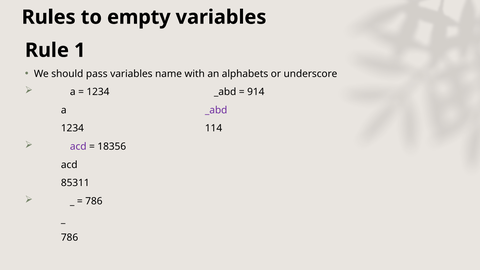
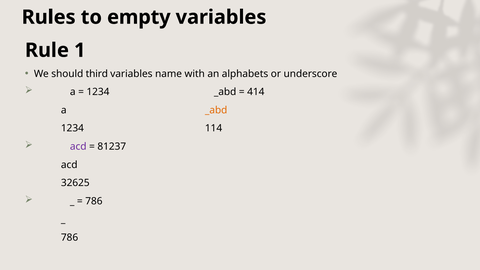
pass: pass -> third
914: 914 -> 414
_abd at (216, 110) colour: purple -> orange
18356: 18356 -> 81237
85311: 85311 -> 32625
